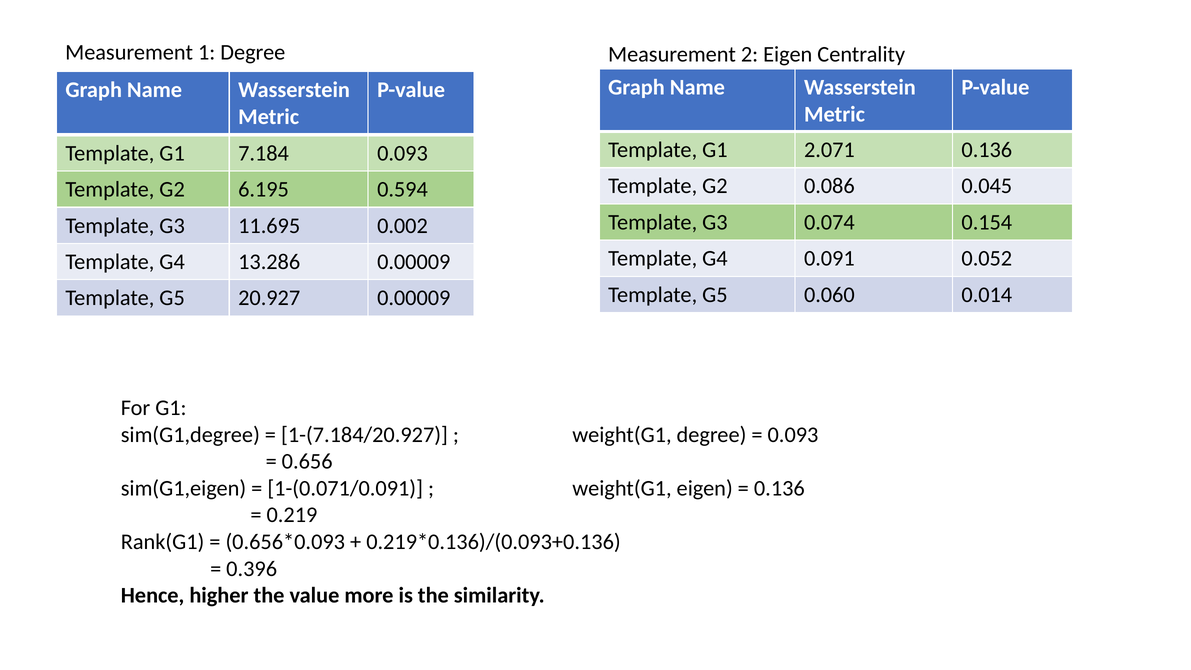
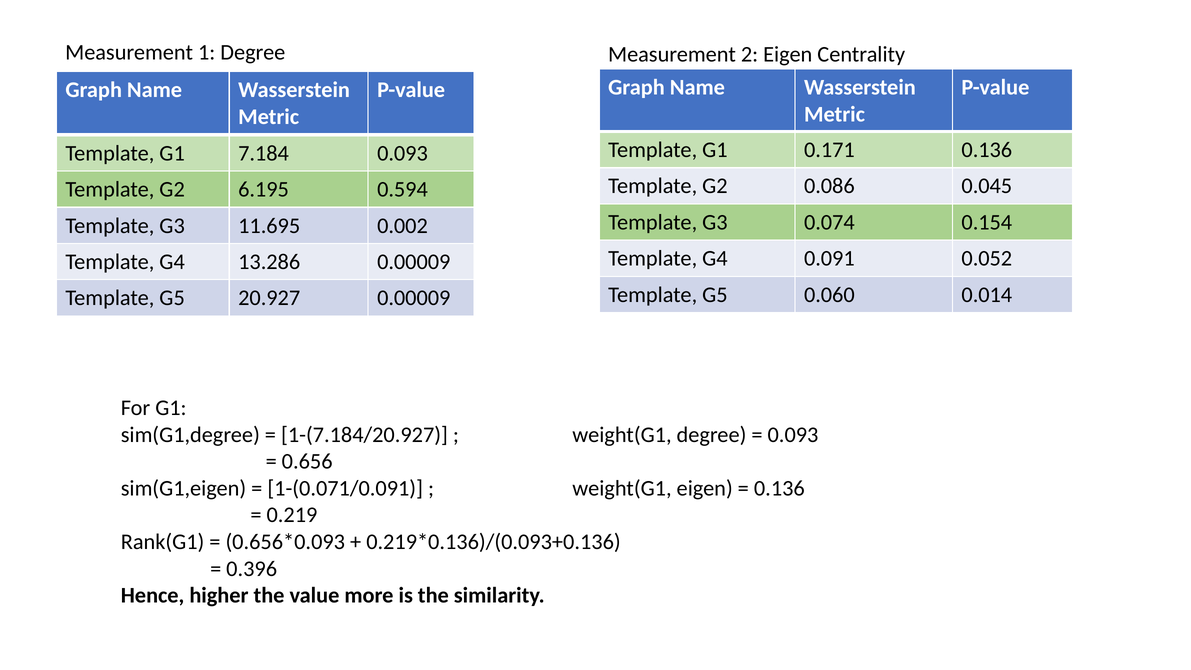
2.071: 2.071 -> 0.171
